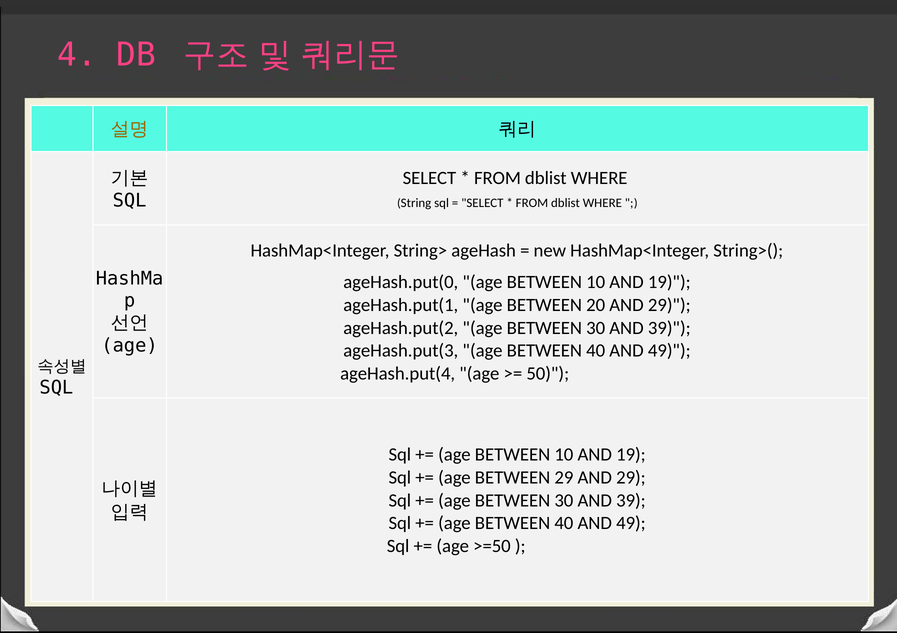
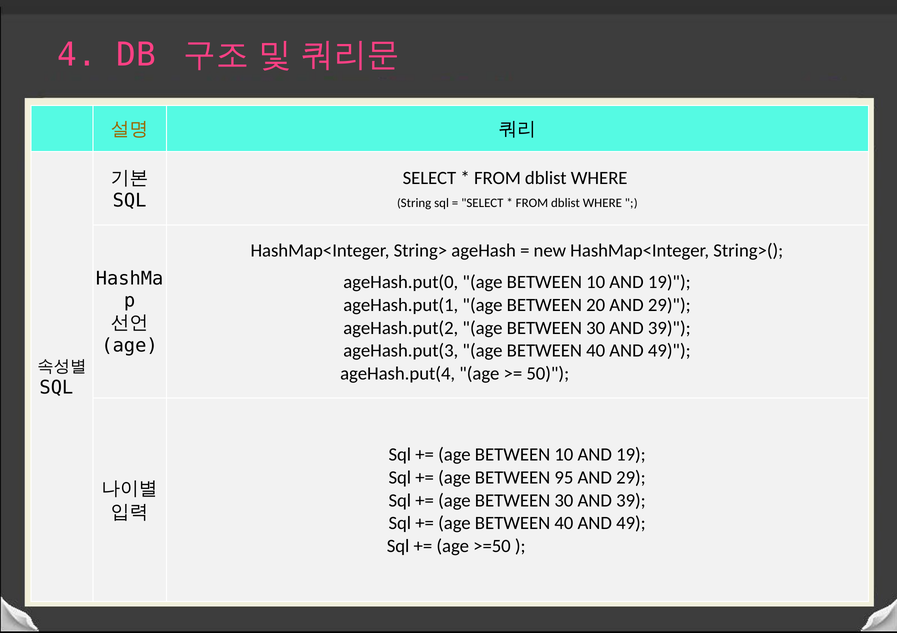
BETWEEN 29: 29 -> 95
